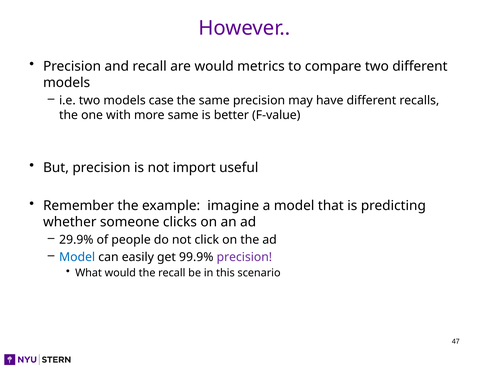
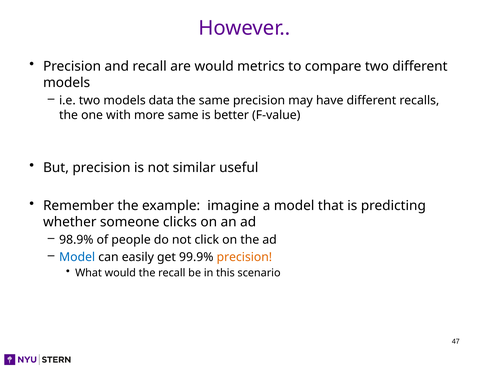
case: case -> data
import: import -> similar
29.9%: 29.9% -> 98.9%
precision at (244, 257) colour: purple -> orange
